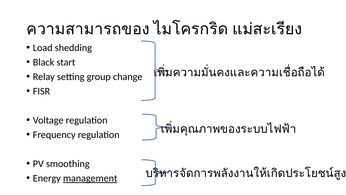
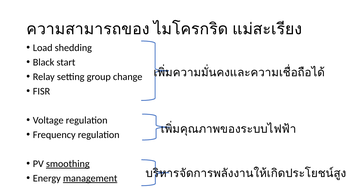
smoothing underline: none -> present
